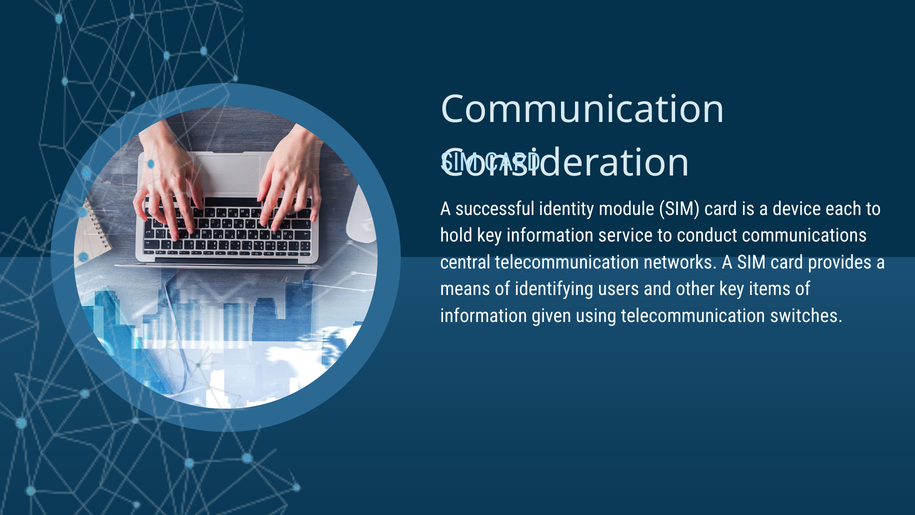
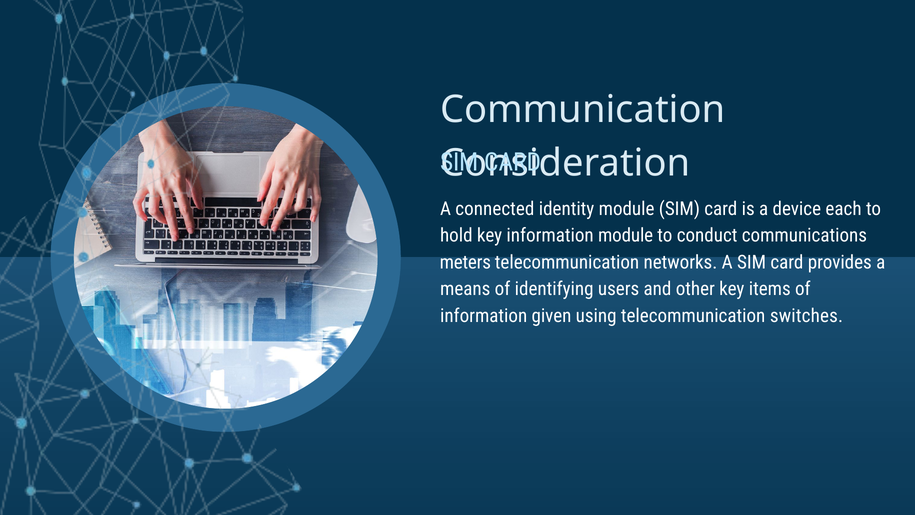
successful: successful -> connected
information service: service -> module
central: central -> meters
